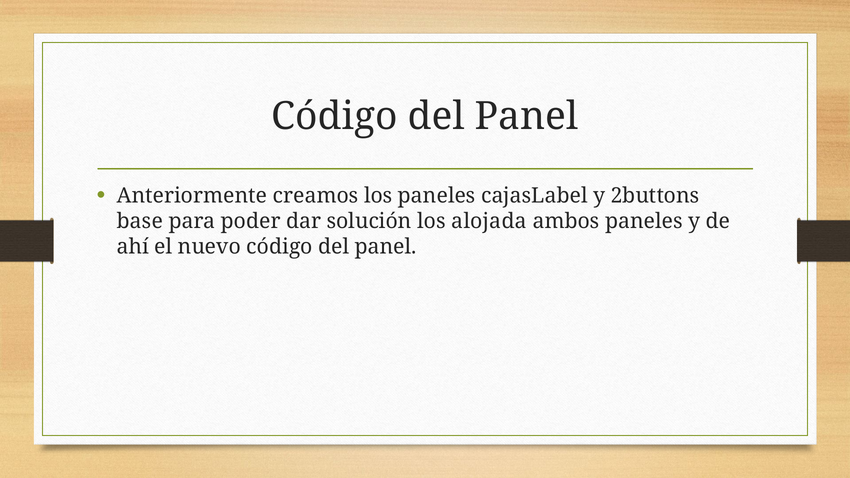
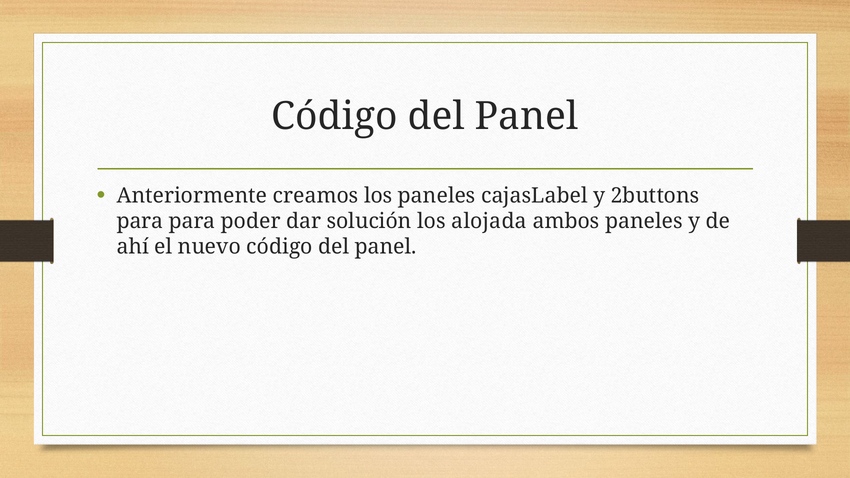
base at (140, 221): base -> para
